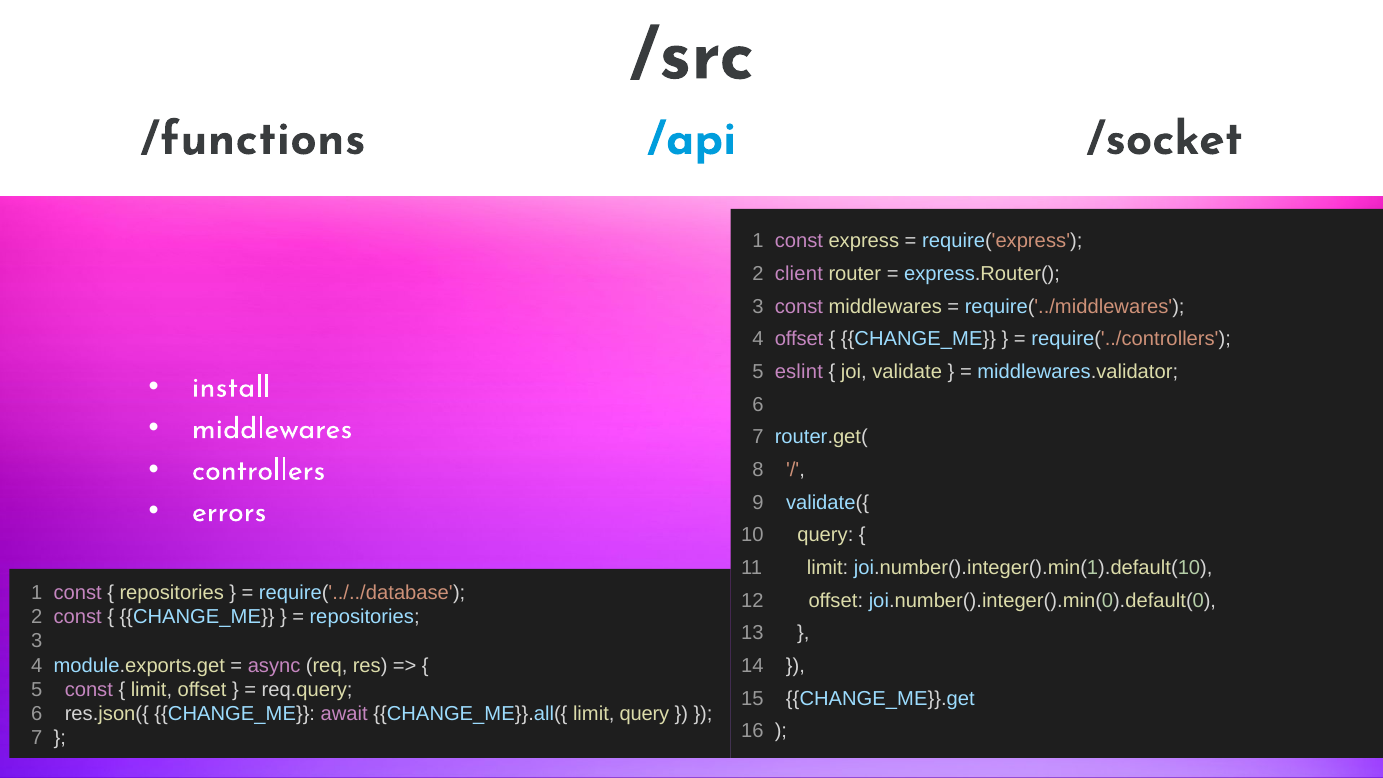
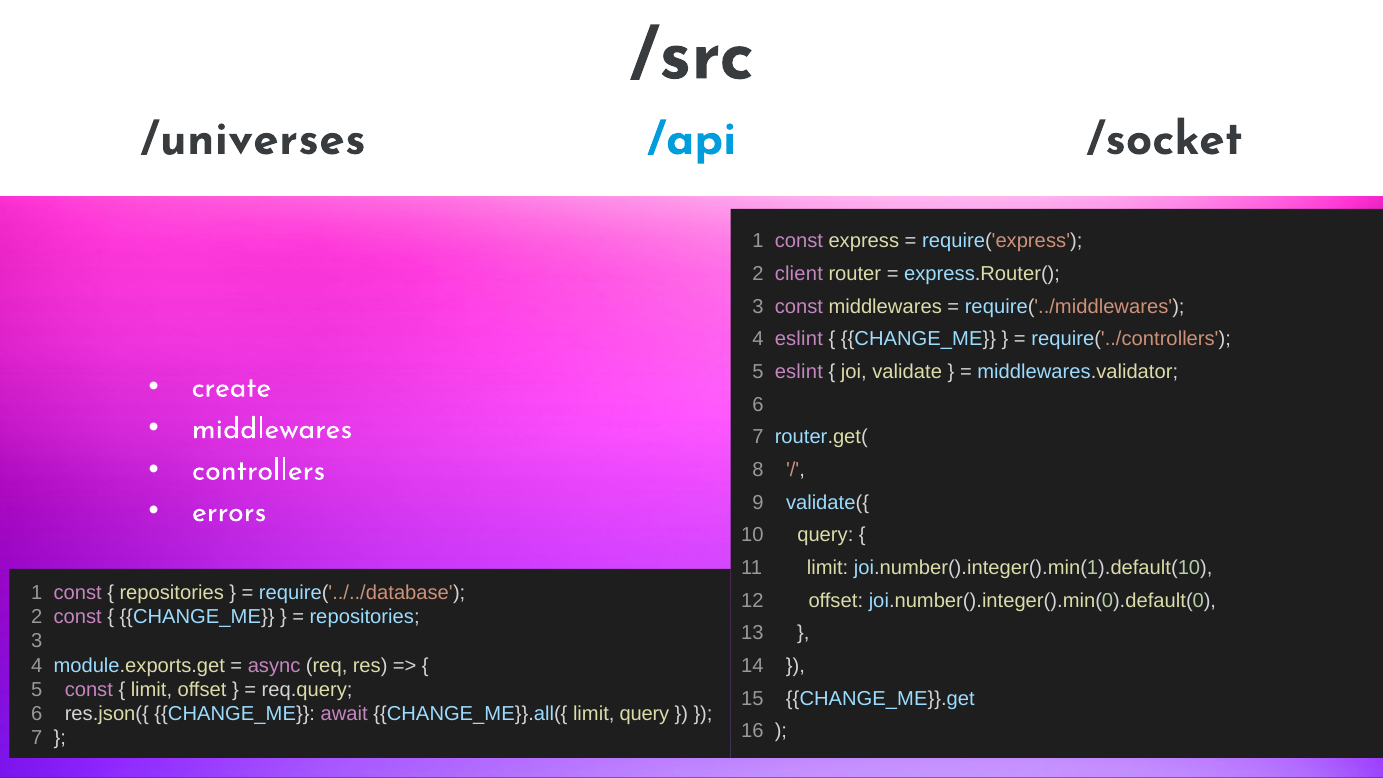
/functions: /functions -> /universes
4 offset: offset -> eslint
install: install -> create
